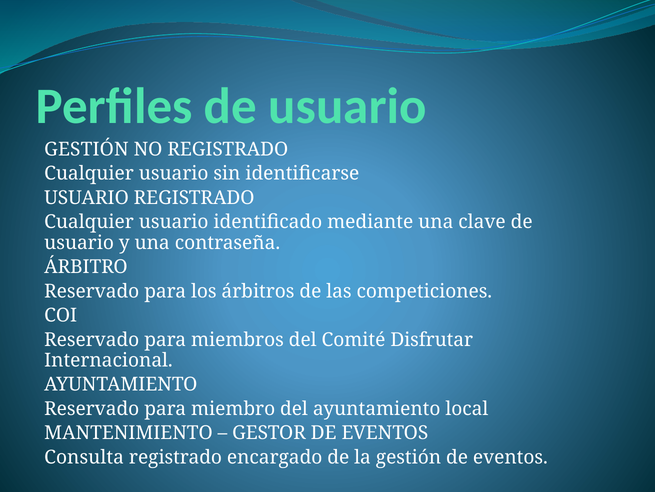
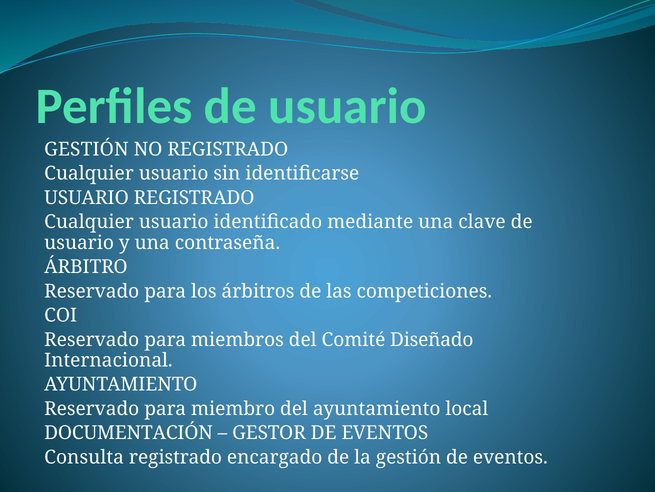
Disfrutar: Disfrutar -> Diseñado
MANTENIMIENTO: MANTENIMIENTO -> DOCUMENTACIÓN
